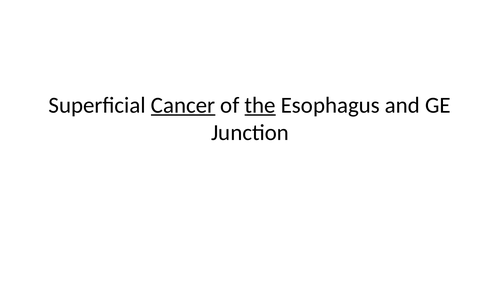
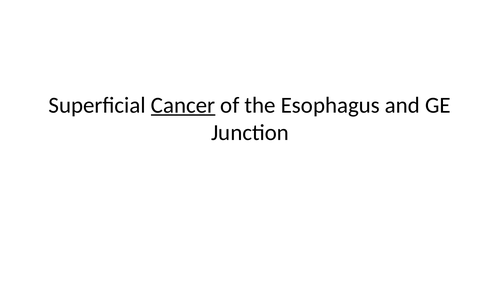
the underline: present -> none
